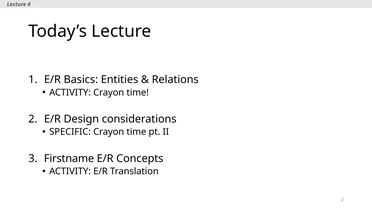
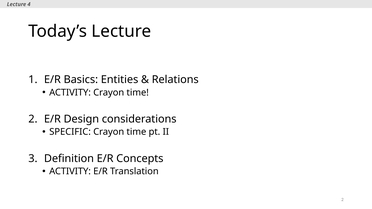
Firstname: Firstname -> Definition
